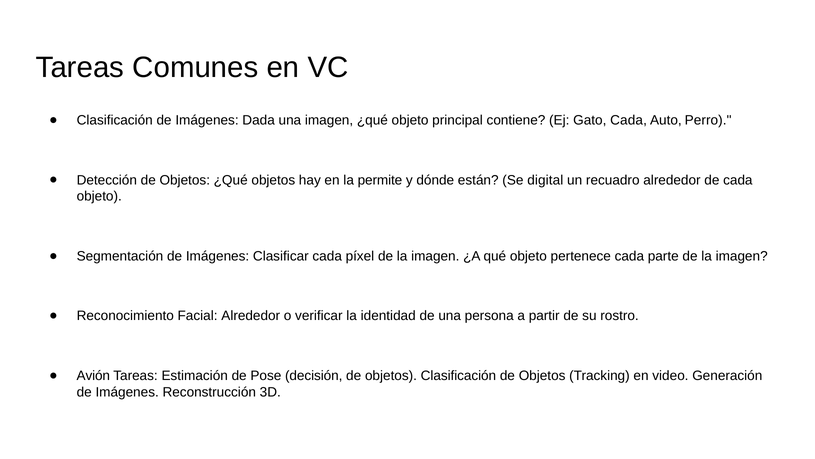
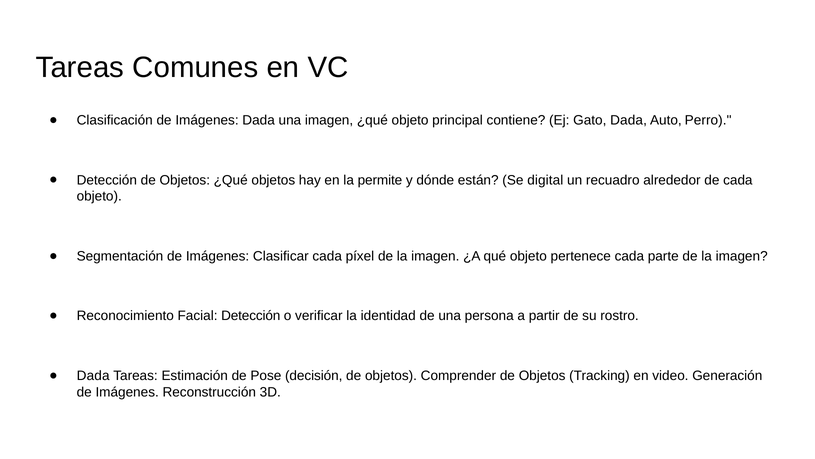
Gato Cada: Cada -> Dada
Facial Alrededor: Alrededor -> Detección
Avión at (93, 375): Avión -> Dada
objetos Clasificación: Clasificación -> Comprender
